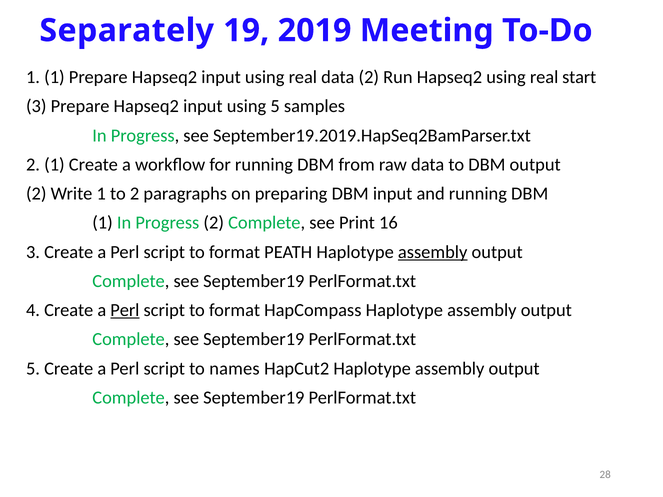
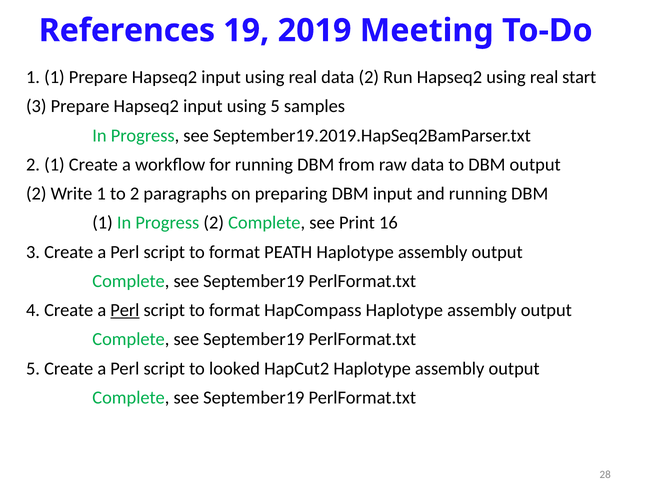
Separately: Separately -> References
assembly at (433, 252) underline: present -> none
names: names -> looked
